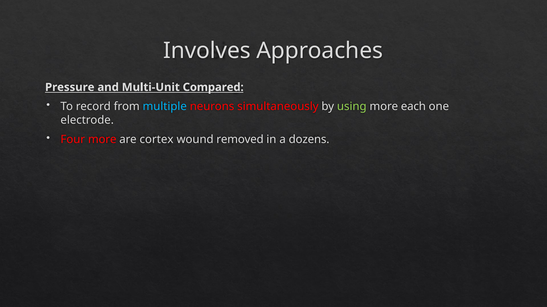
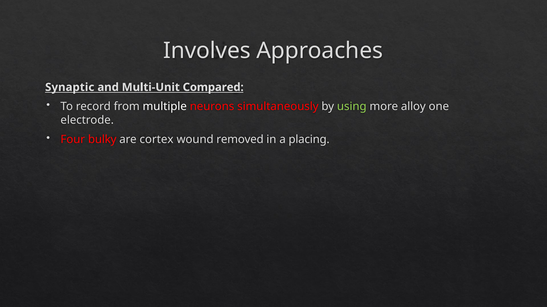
Pressure: Pressure -> Synaptic
multiple colour: light blue -> white
each: each -> alloy
Four more: more -> bulky
dozens: dozens -> placing
